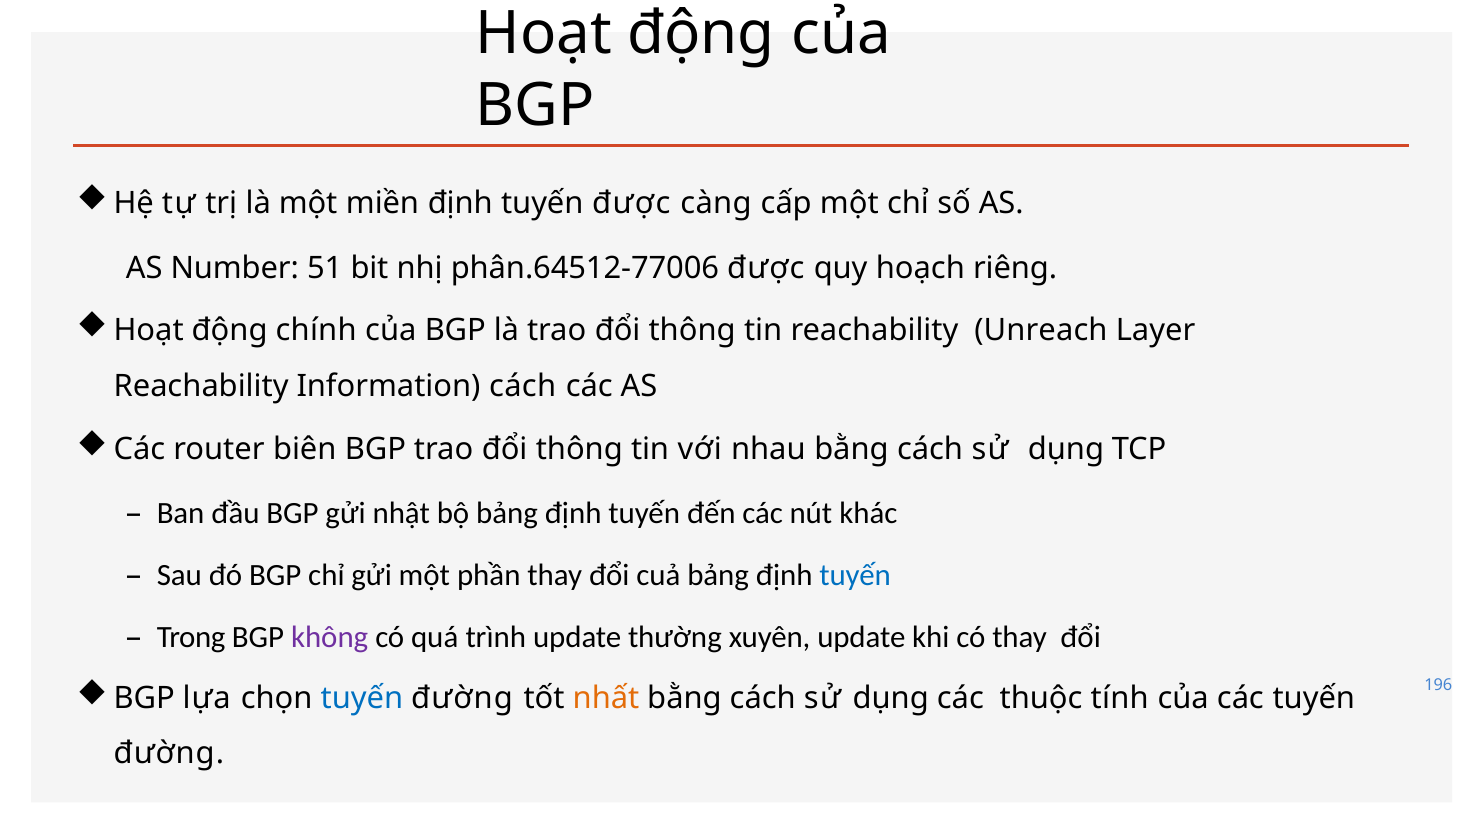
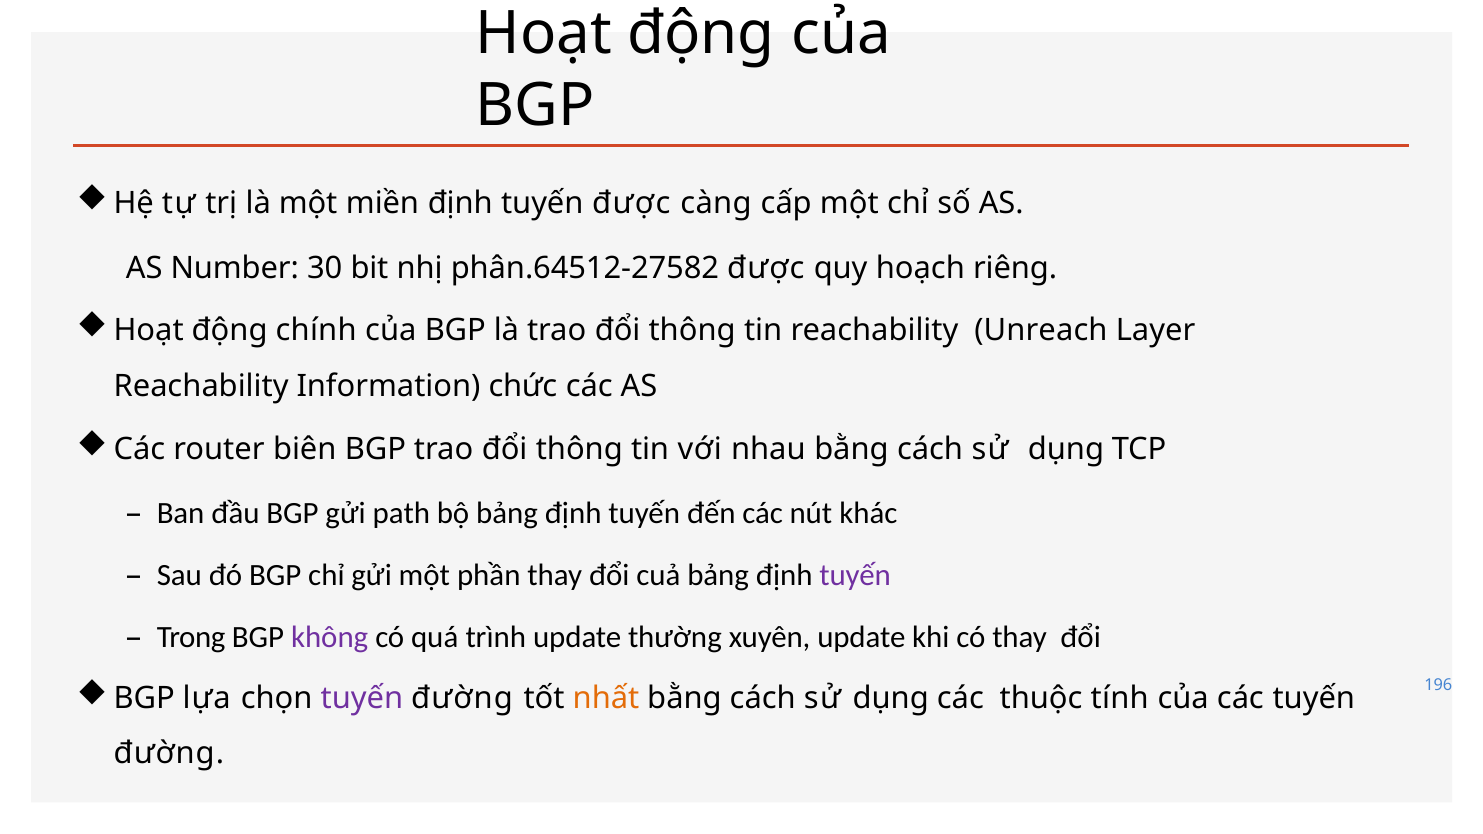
51: 51 -> 30
phân.64512-77006: phân.64512-77006 -> phân.64512-27582
Information cách: cách -> chức
nhật: nhật -> path
tuyến at (855, 575) colour: blue -> purple
tuyến at (362, 698) colour: blue -> purple
